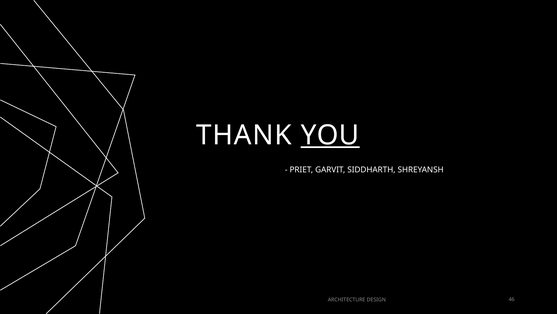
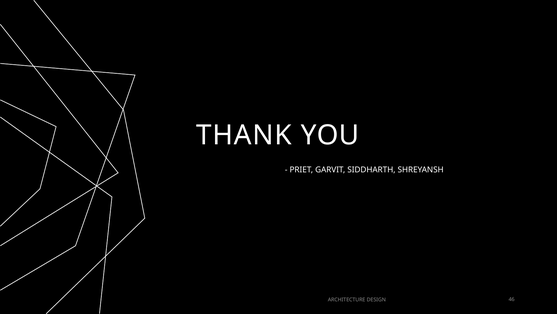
YOU underline: present -> none
